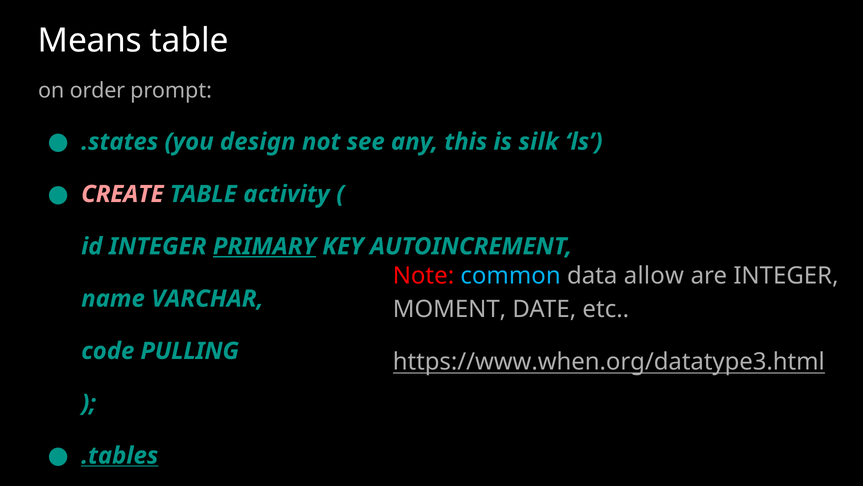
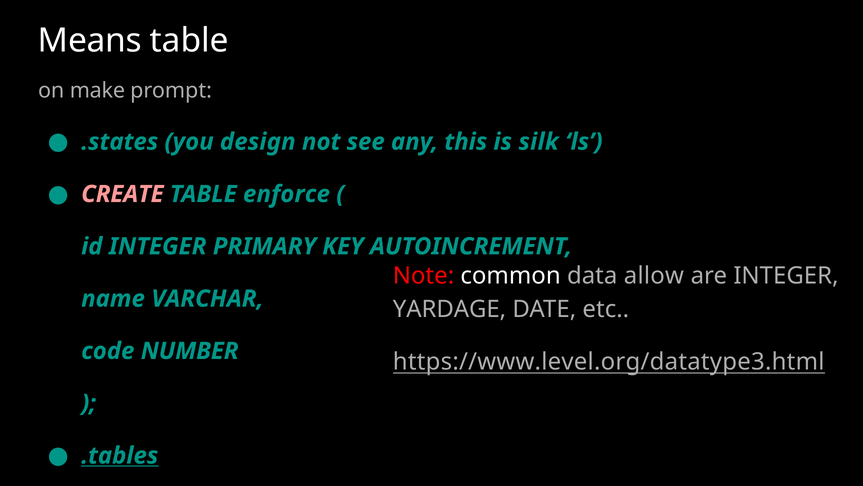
order: order -> make
activity: activity -> enforce
PRIMARY underline: present -> none
common colour: light blue -> white
MOMENT: MOMENT -> YARDAGE
PULLING: PULLING -> NUMBER
https://www.when.org/datatype3.html: https://www.when.org/datatype3.html -> https://www.level.org/datatype3.html
